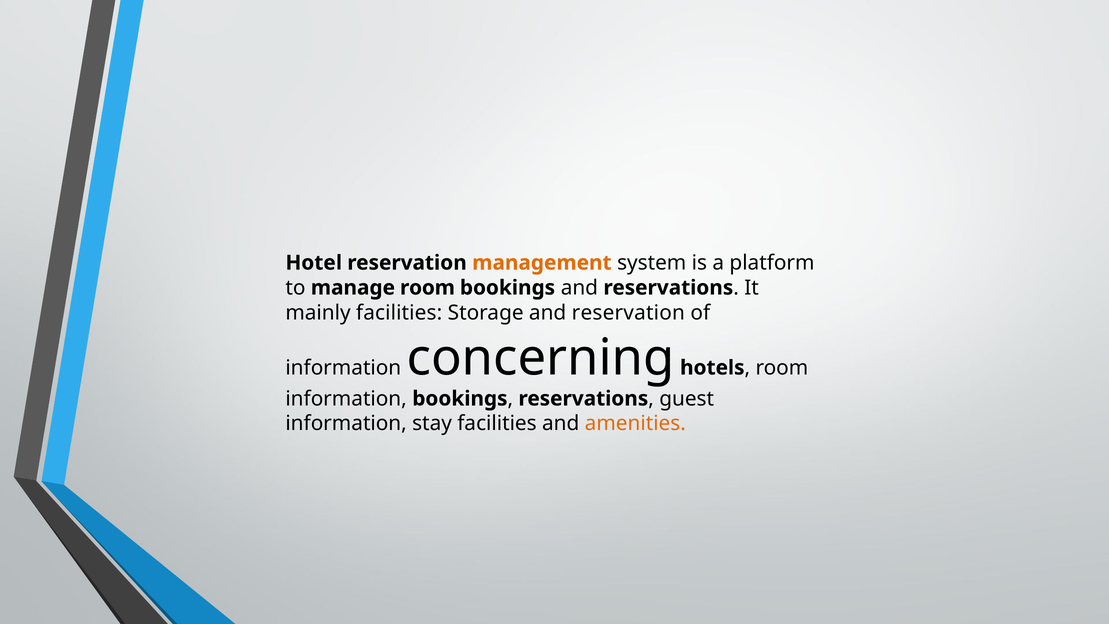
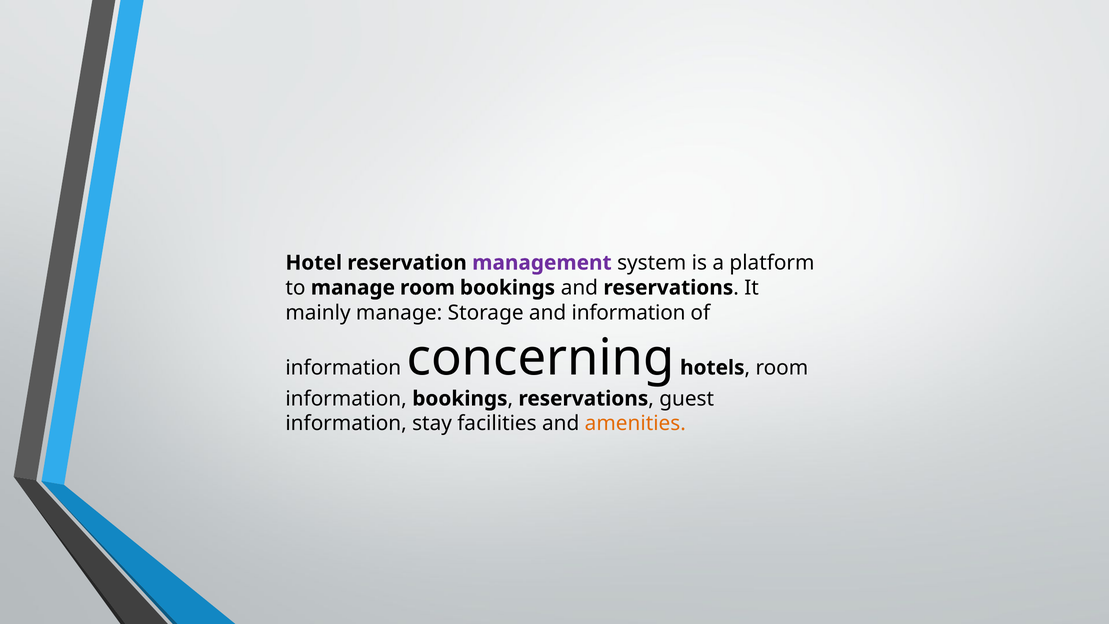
management colour: orange -> purple
mainly facilities: facilities -> manage
and reservation: reservation -> information
